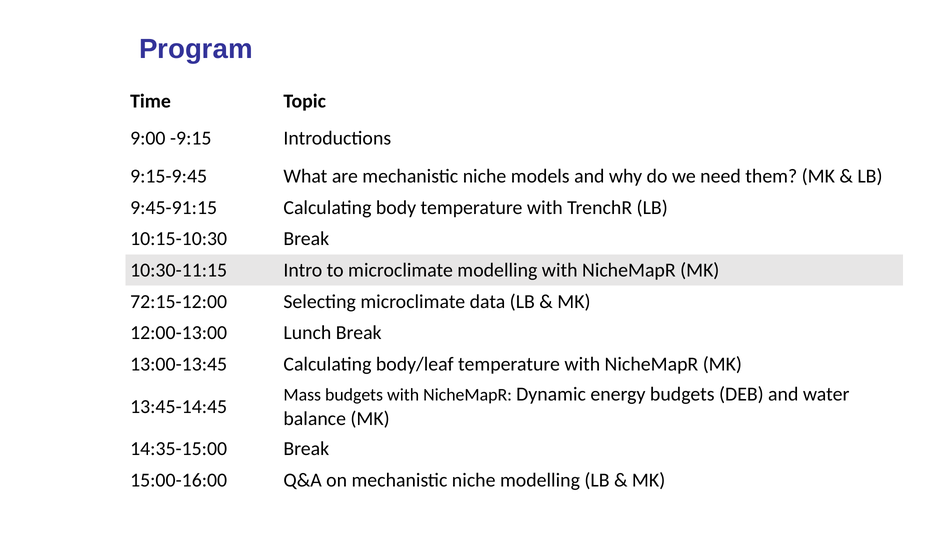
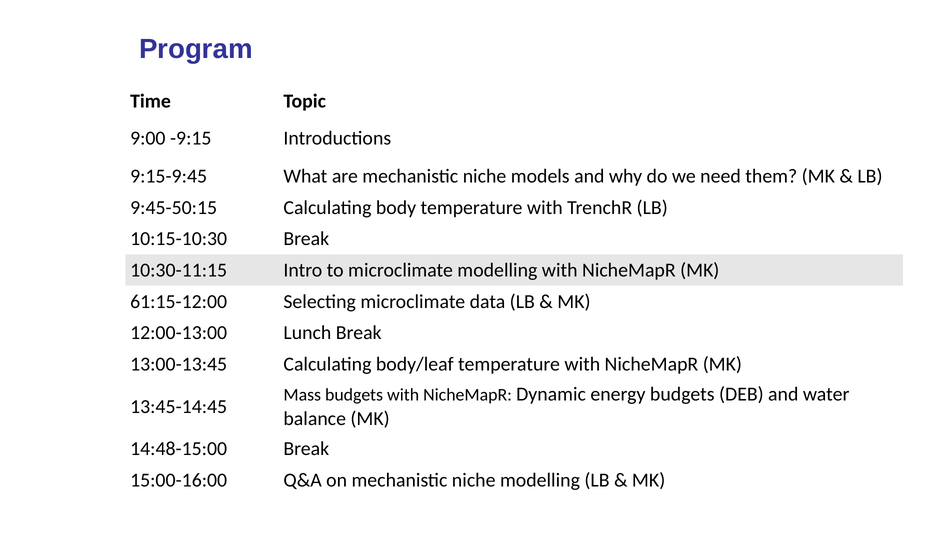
9:45-91:15: 9:45-91:15 -> 9:45-50:15
72:15-12:00: 72:15-12:00 -> 61:15-12:00
14:35-15:00: 14:35-15:00 -> 14:48-15:00
